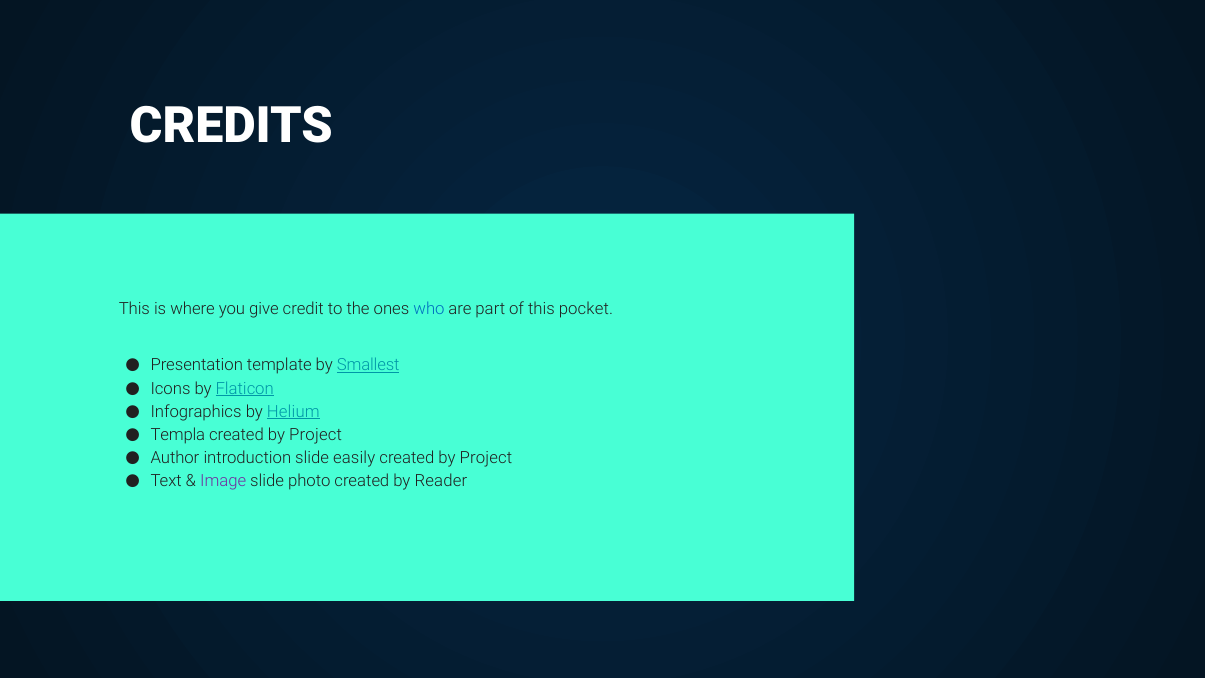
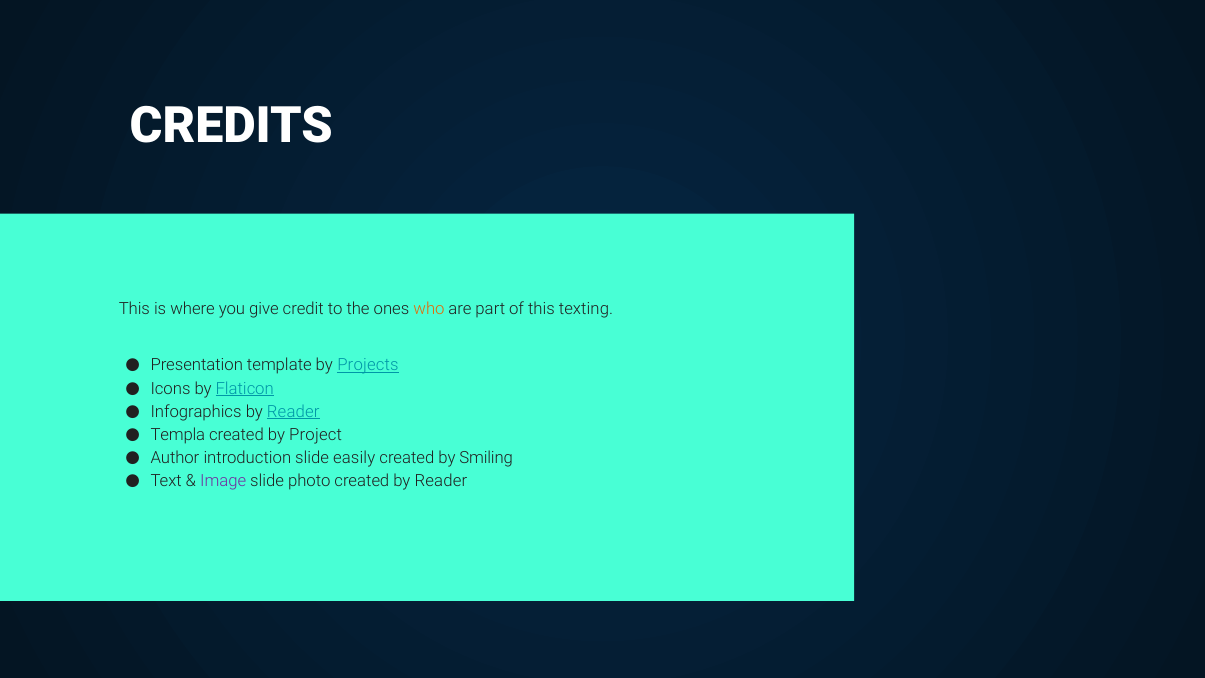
who colour: blue -> orange
pocket: pocket -> texting
Smallest: Smallest -> Projects
Infographics by Helium: Helium -> Reader
Project at (486, 458): Project -> Smiling
